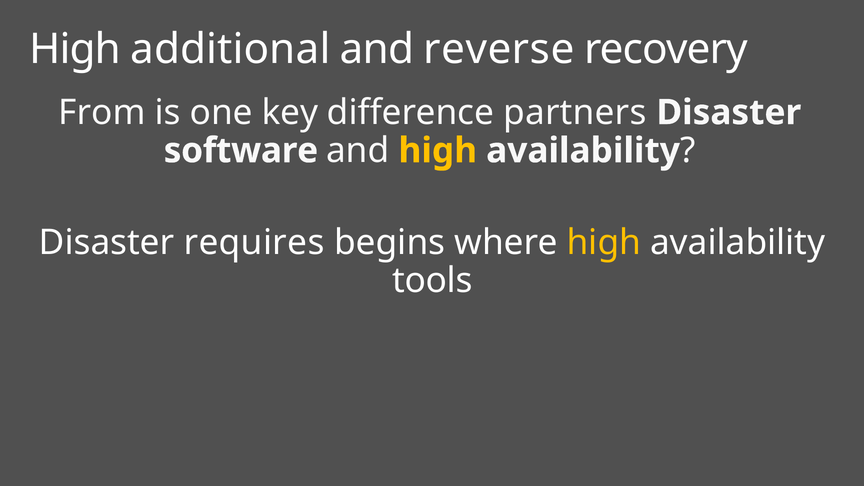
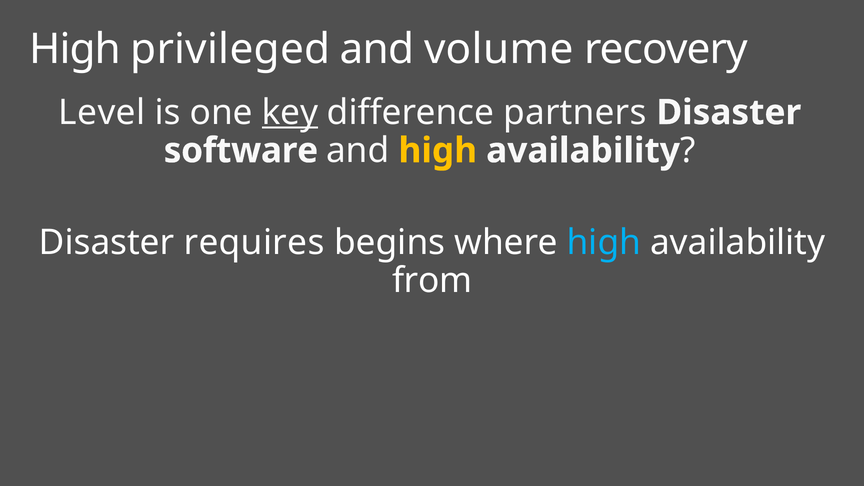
additional: additional -> privileged
reverse: reverse -> volume
From: From -> Level
key underline: none -> present
high at (604, 243) colour: yellow -> light blue
tools: tools -> from
